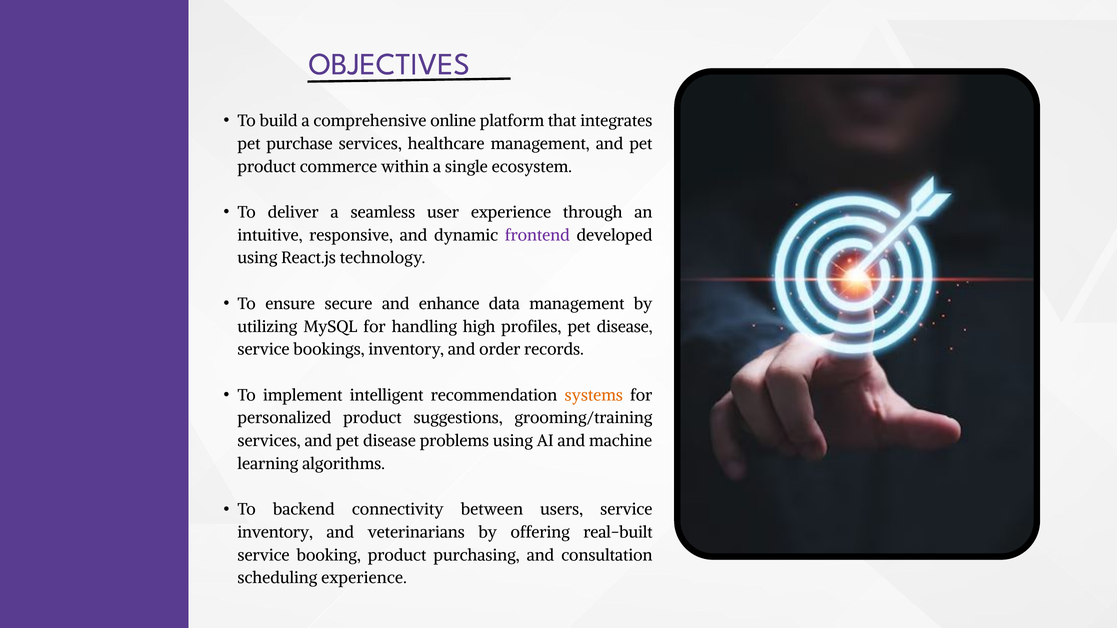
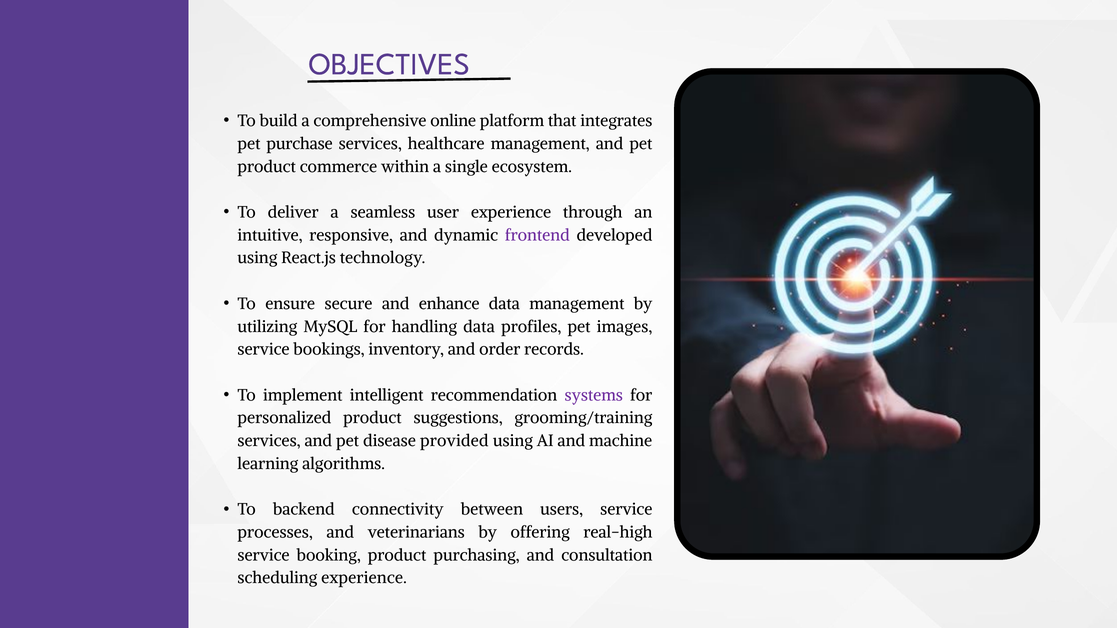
handling high: high -> data
profiles pet disease: disease -> images
systems colour: orange -> purple
problems: problems -> provided
inventory at (275, 533): inventory -> processes
real-built: real-built -> real-high
